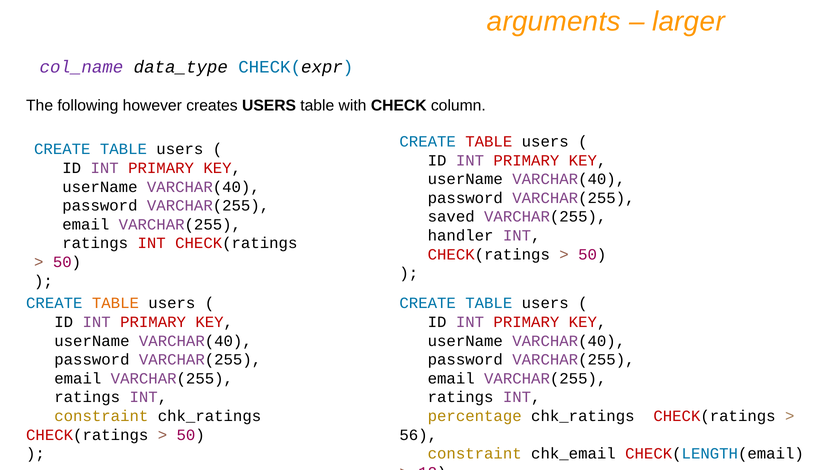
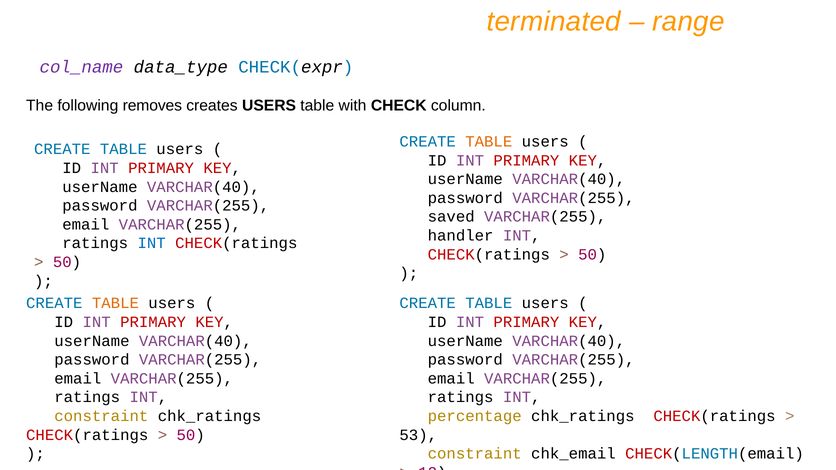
arguments: arguments -> terminated
larger: larger -> range
however: however -> removes
TABLE at (489, 142) colour: red -> orange
INT at (152, 243) colour: red -> blue
56: 56 -> 53
